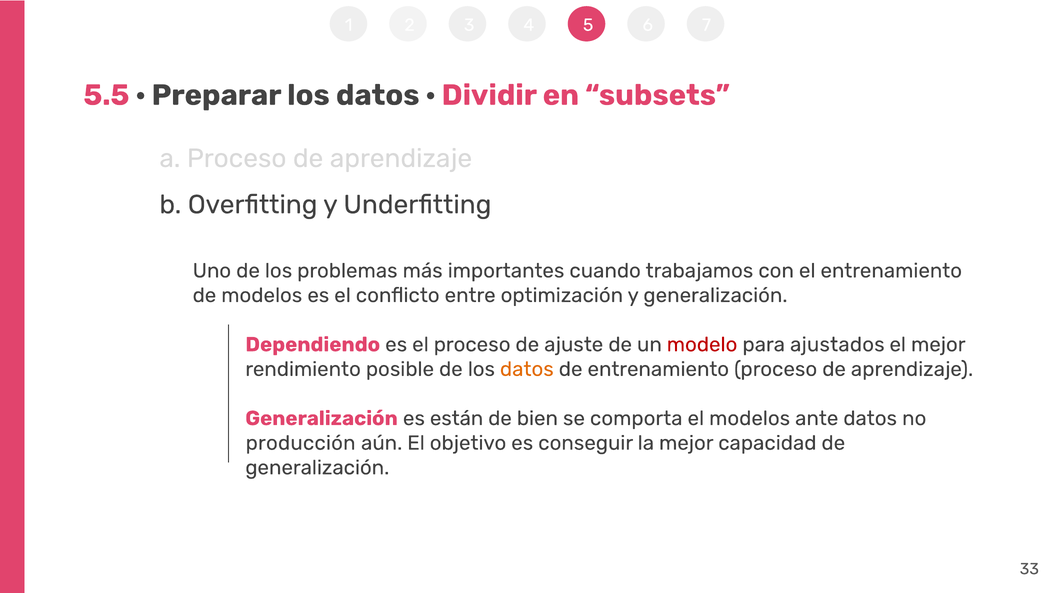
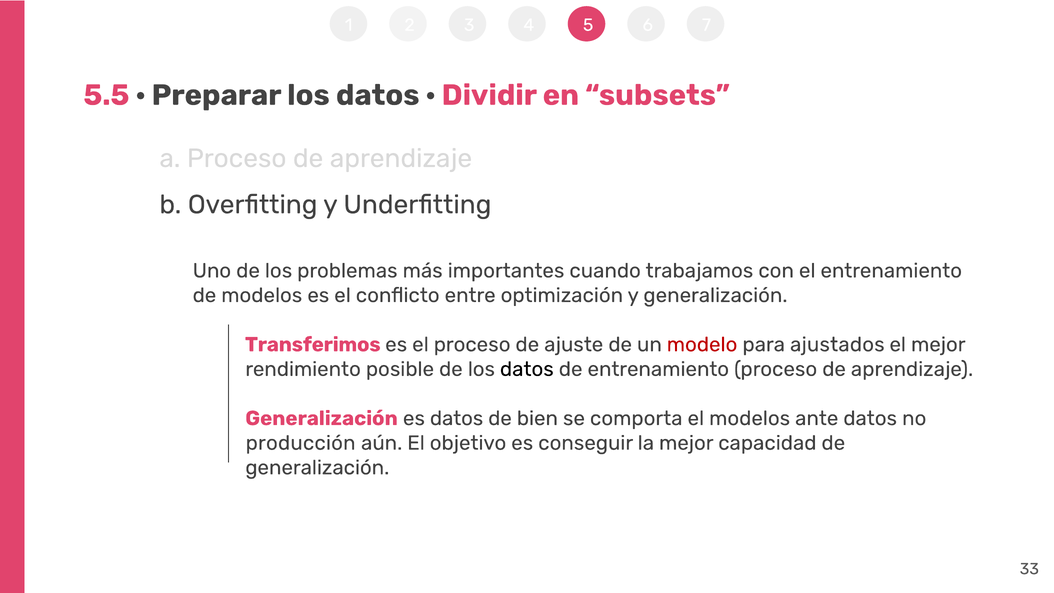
Dependiendo: Dependiendo -> Transferimos
datos at (527, 369) colour: orange -> black
es están: están -> datos
